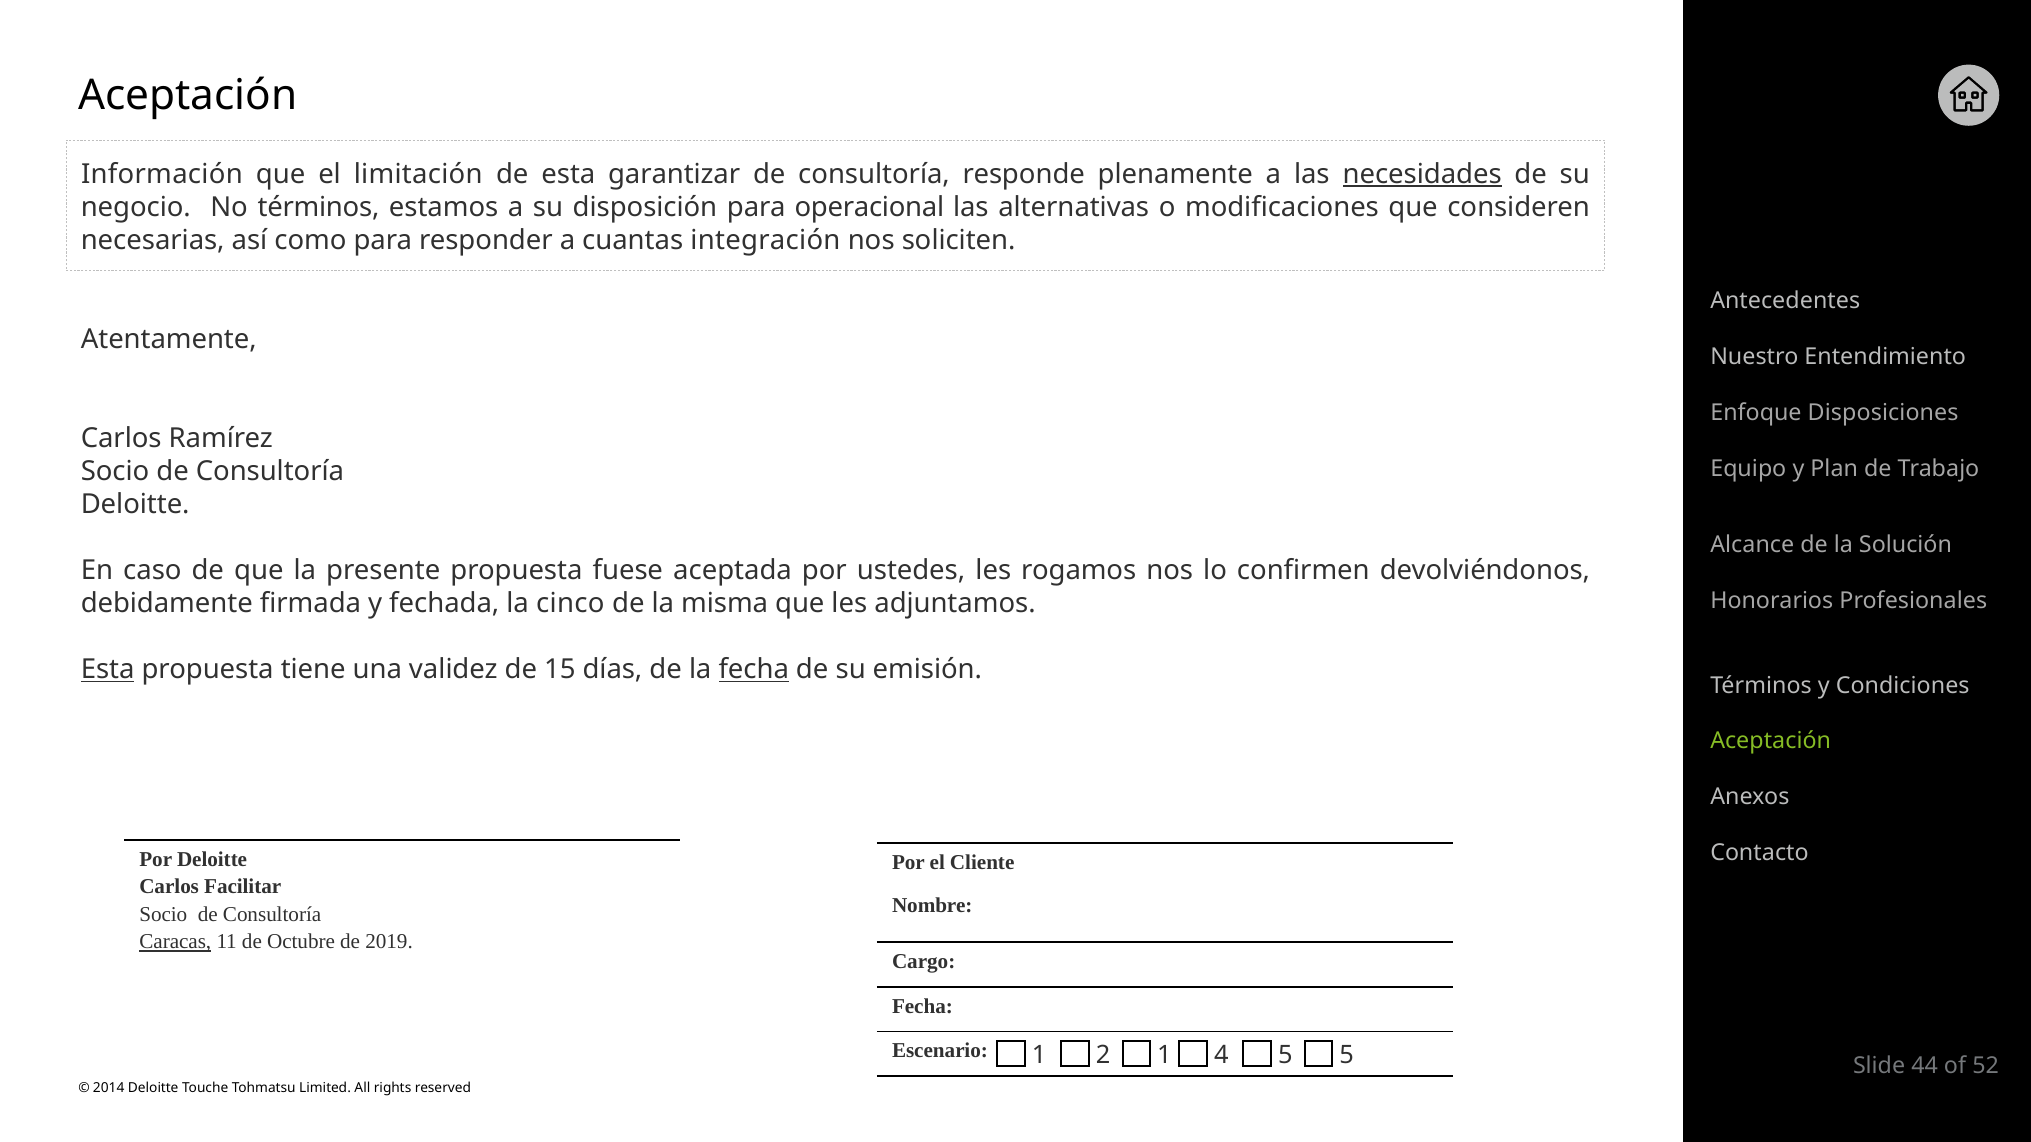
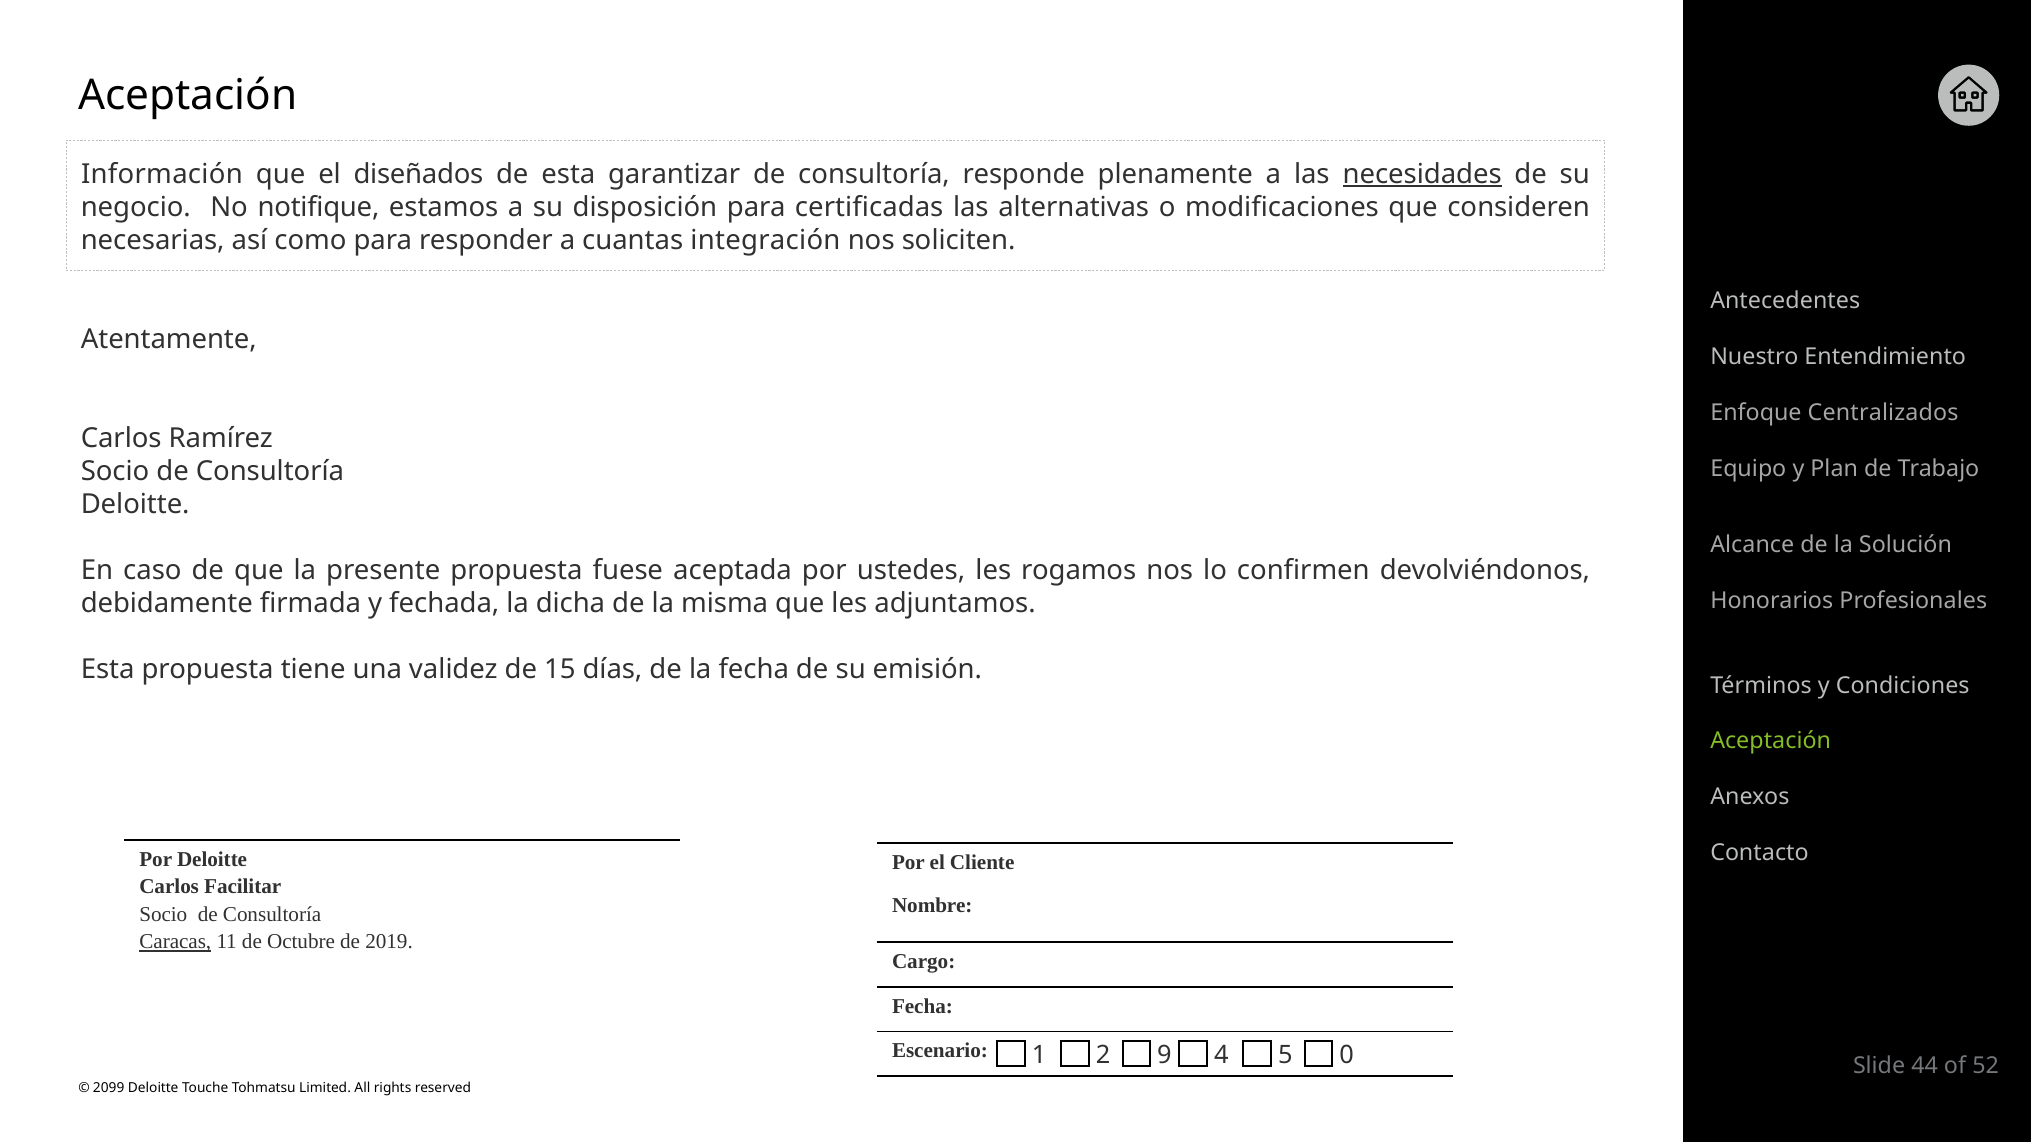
limitación: limitación -> diseñados
No términos: términos -> notifique
operacional: operacional -> certificadas
Disposiciones: Disposiciones -> Centralizados
cinco: cinco -> dicha
Esta at (108, 670) underline: present -> none
fecha at (754, 670) underline: present -> none
2 1: 1 -> 9
5 5: 5 -> 0
2014: 2014 -> 2099
